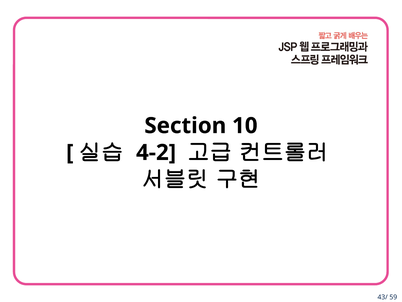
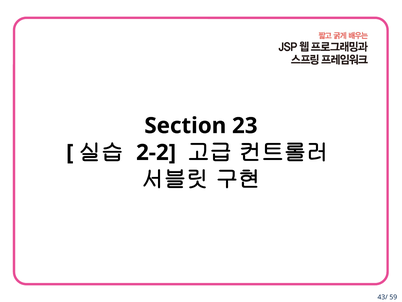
10: 10 -> 23
4-2: 4-2 -> 2-2
